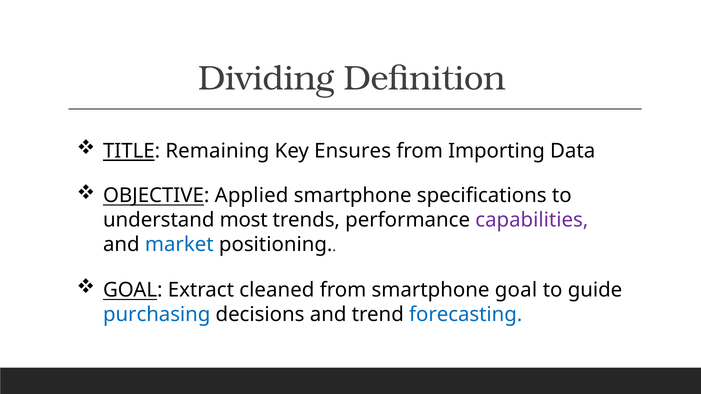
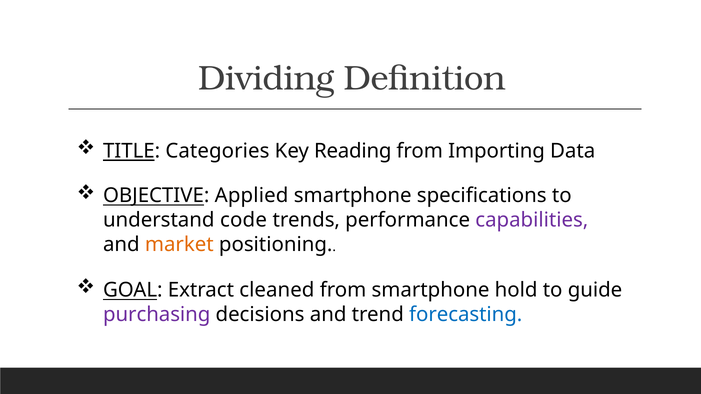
Remaining: Remaining -> Categories
Ensures: Ensures -> Reading
most: most -> code
market colour: blue -> orange
smartphone goal: goal -> hold
purchasing colour: blue -> purple
